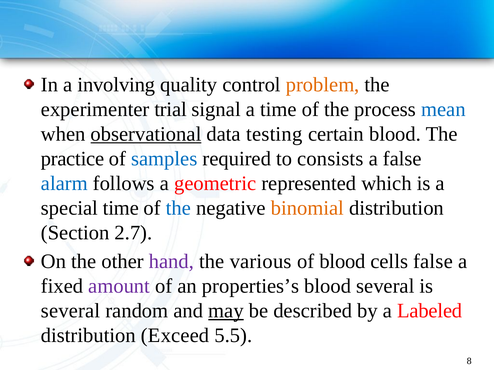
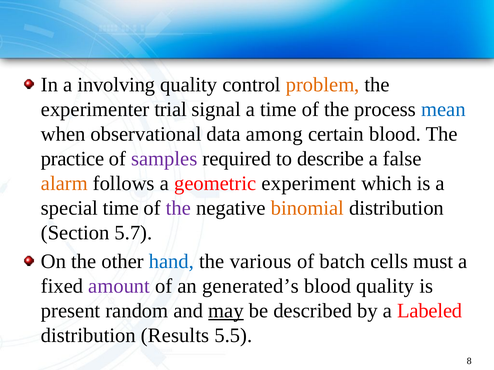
observational underline: present -> none
testing: testing -> among
samples colour: blue -> purple
consists: consists -> describe
alarm colour: blue -> orange
represented: represented -> experiment
the at (178, 208) colour: blue -> purple
2.7: 2.7 -> 5.7
hand colour: purple -> blue
of blood: blood -> batch
cells false: false -> must
properties’s: properties’s -> generated’s
blood several: several -> quality
several at (71, 311): several -> present
Exceed: Exceed -> Results
